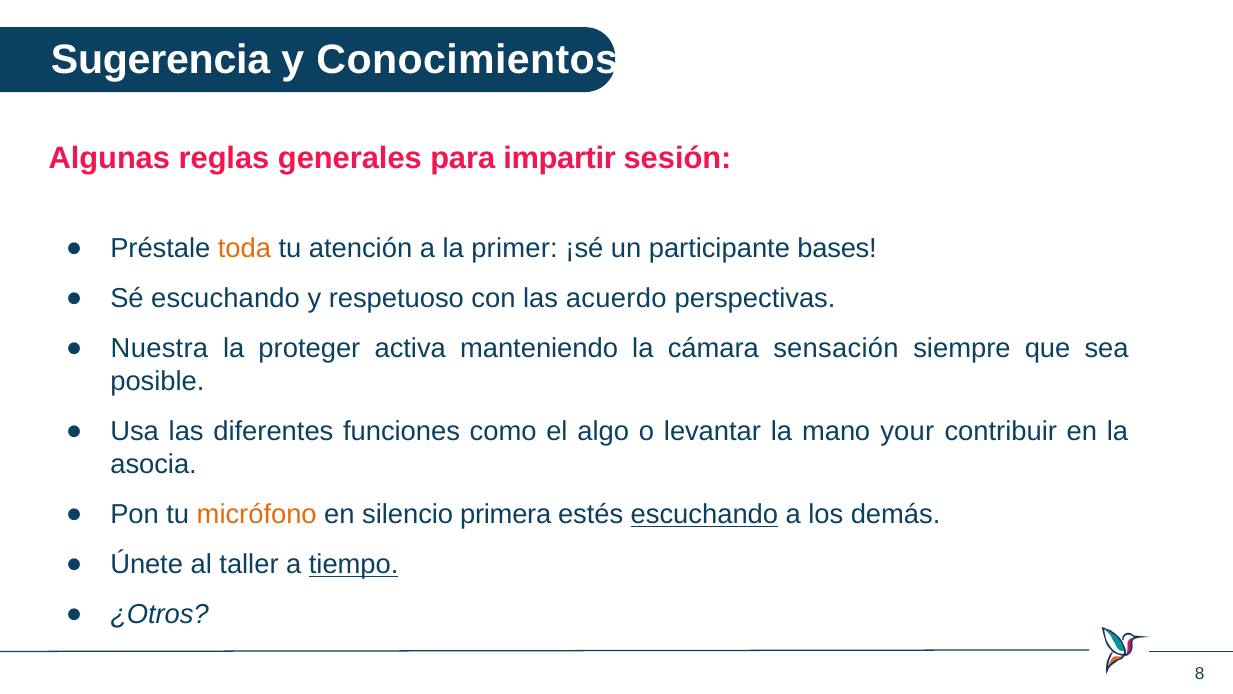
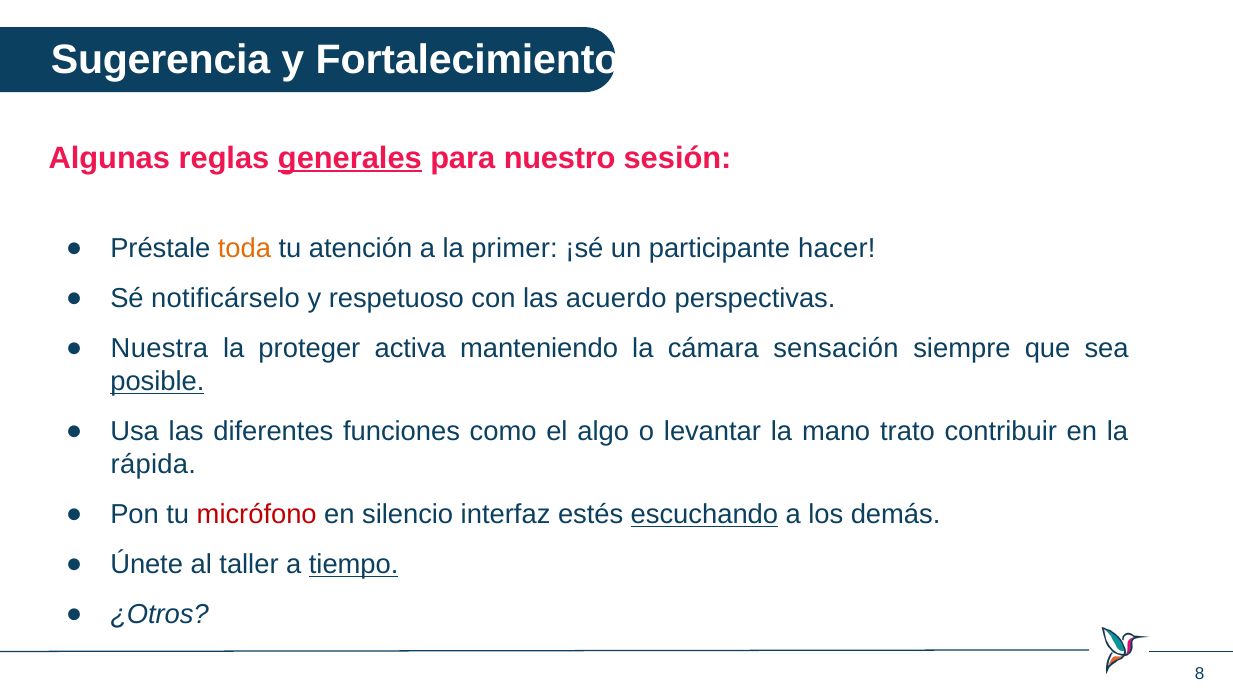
Conocimientos: Conocimientos -> Fortalecimiento
generales underline: none -> present
impartir: impartir -> nuestro
bases: bases -> hacer
Sé escuchando: escuchando -> notificárselo
posible underline: none -> present
your: your -> trato
asocia: asocia -> rápida
micrófono colour: orange -> red
primera: primera -> interfaz
